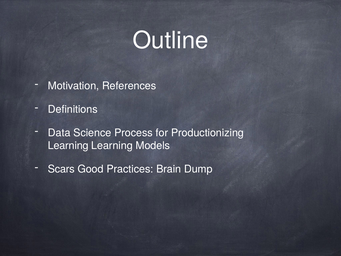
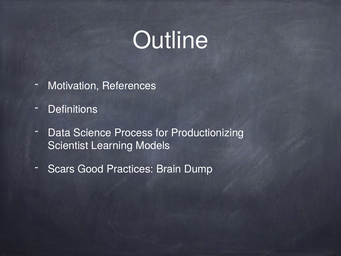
Learning at (68, 145): Learning -> Scientist
